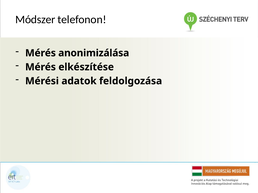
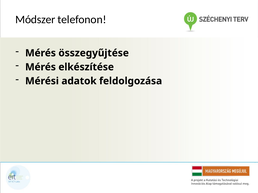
anonimizálása: anonimizálása -> összegyűjtése
